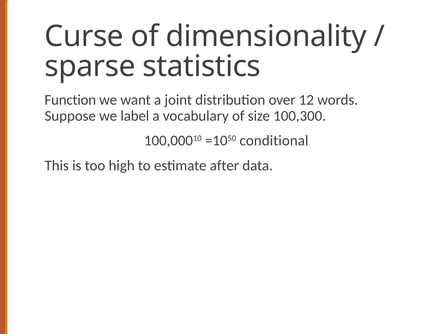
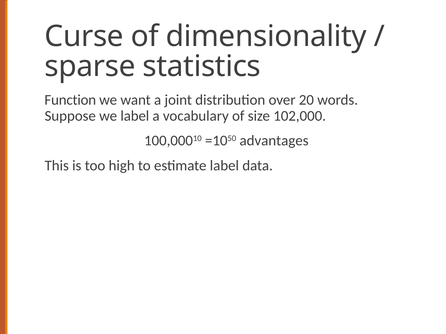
12: 12 -> 20
100,300: 100,300 -> 102,000
conditional: conditional -> advantages
estimate after: after -> label
